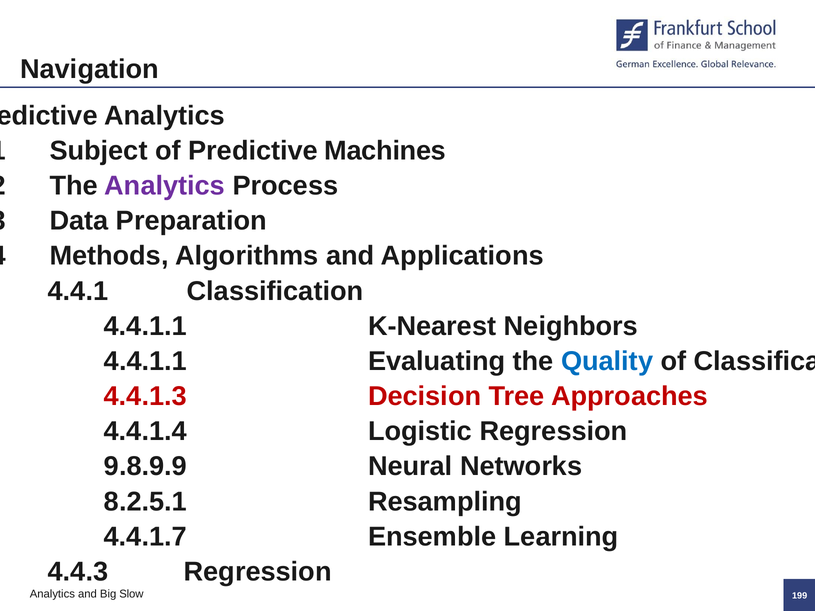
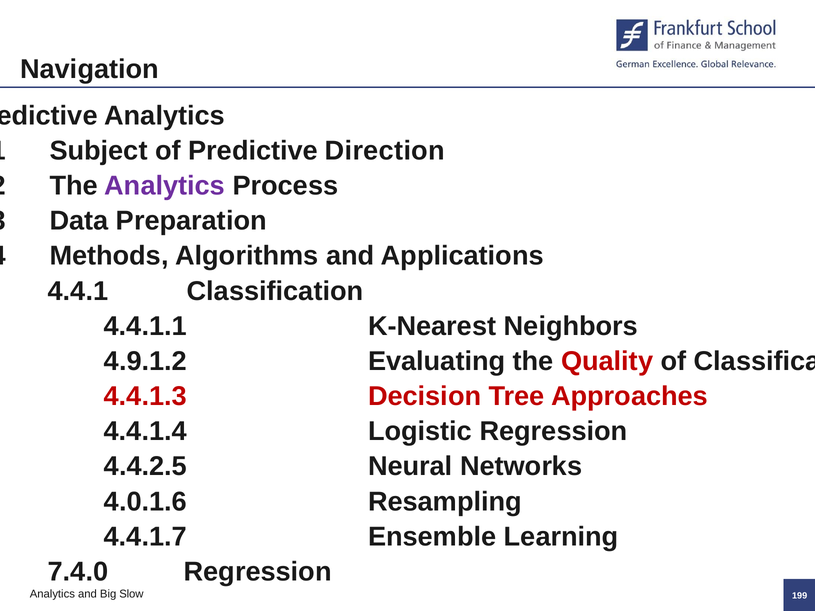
Machines: Machines -> Direction
4.4.1.1 at (145, 361): 4.4.1.1 -> 4.9.1.2
Quality colour: blue -> red
9.8.9.9: 9.8.9.9 -> 4.4.2.5
8.2.5.1: 8.2.5.1 -> 4.0.1.6
4.4.3: 4.4.3 -> 7.4.0
